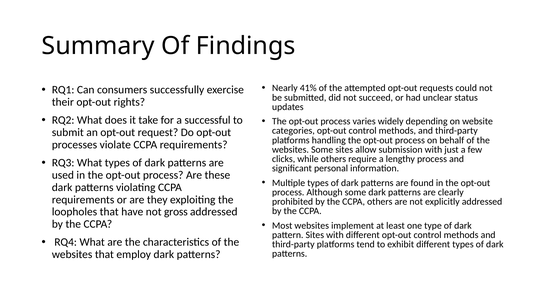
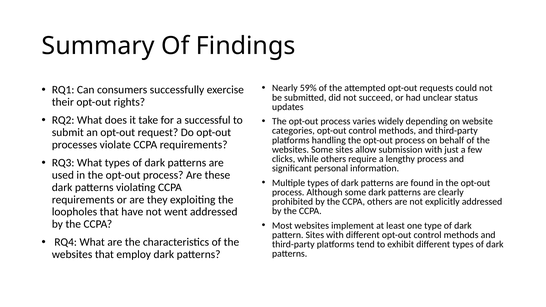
41%: 41% -> 59%
gross: gross -> went
